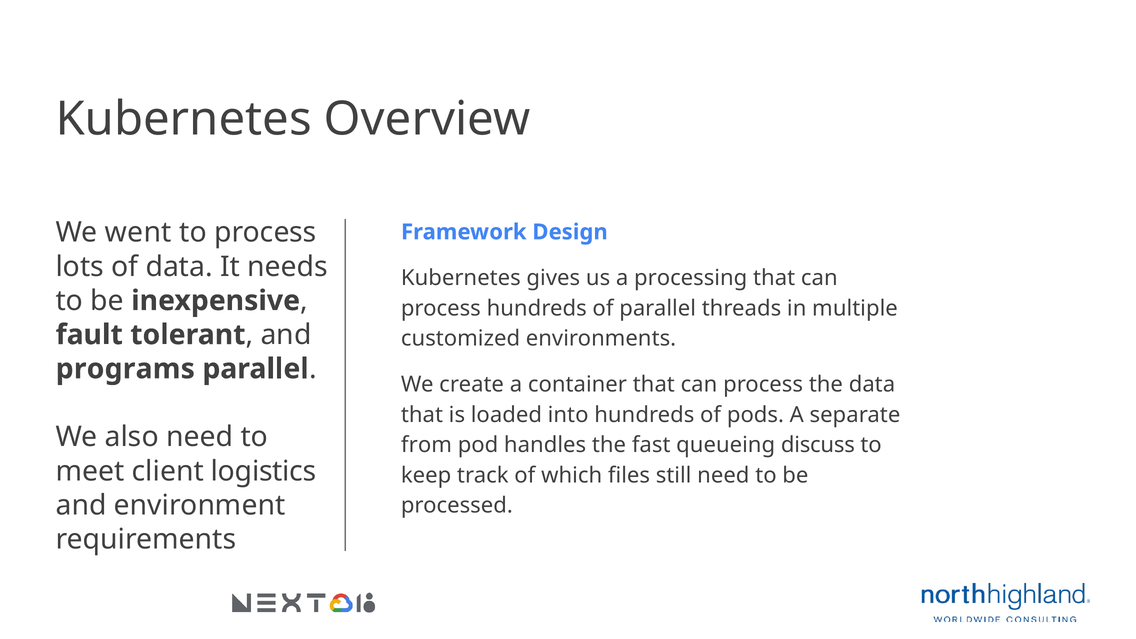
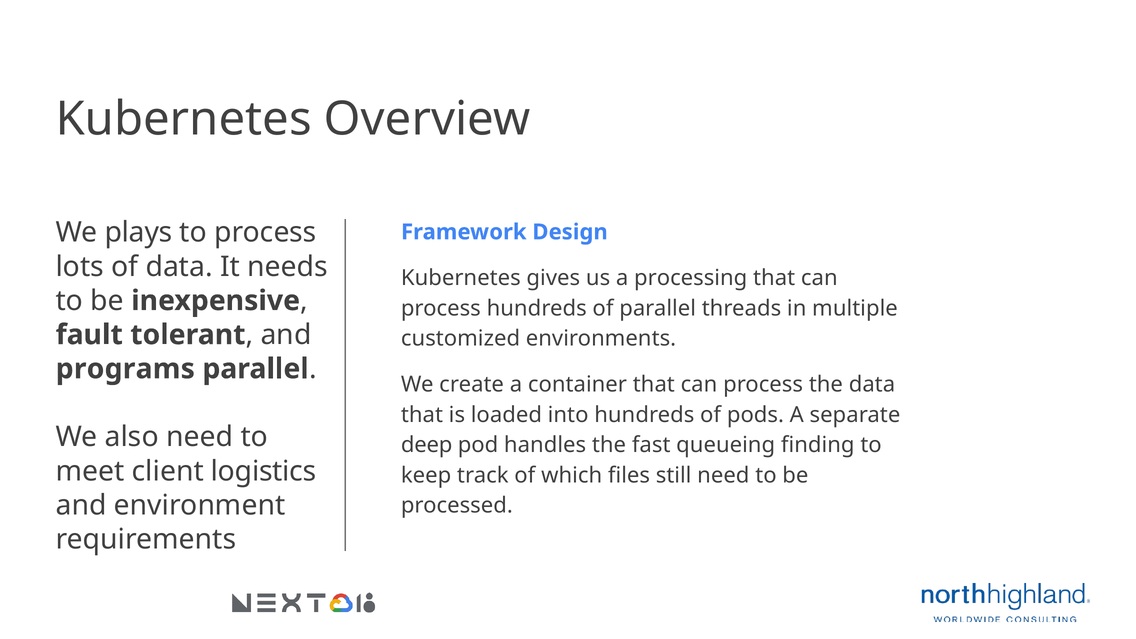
went: went -> plays
from: from -> deep
discuss: discuss -> finding
